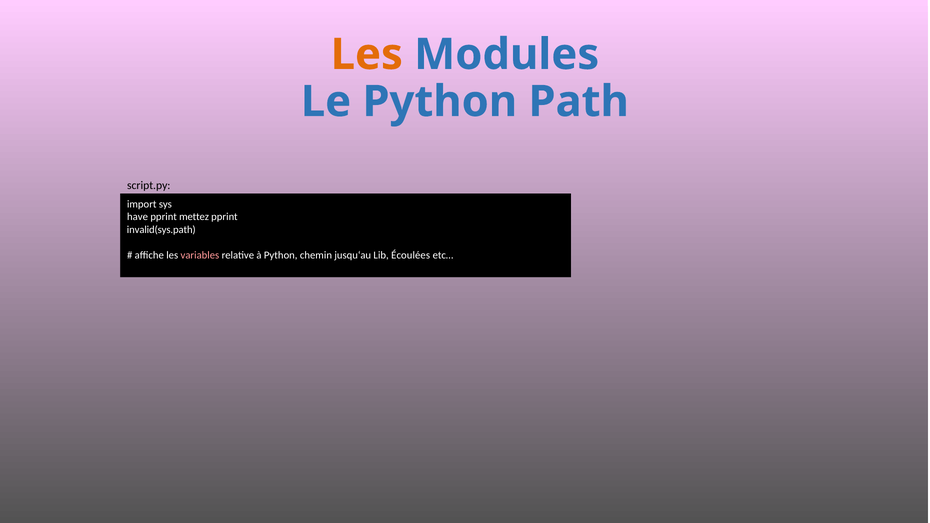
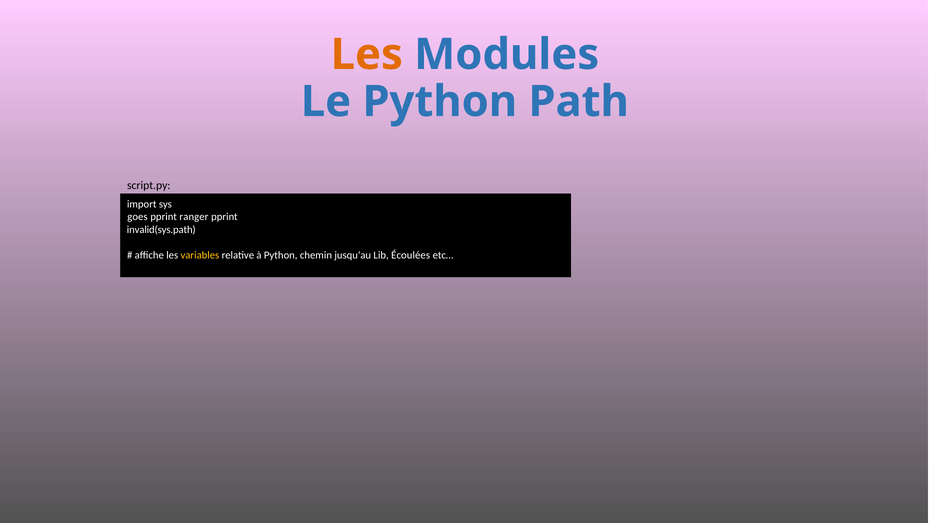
have: have -> goes
mettez: mettez -> ranger
variables colour: pink -> yellow
